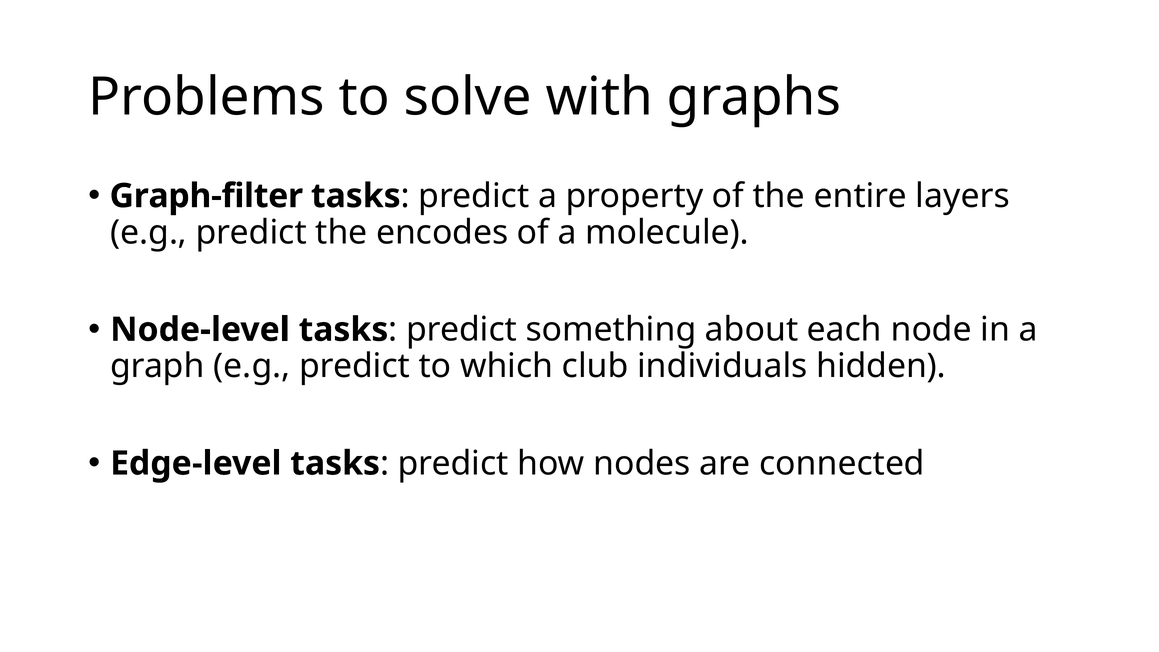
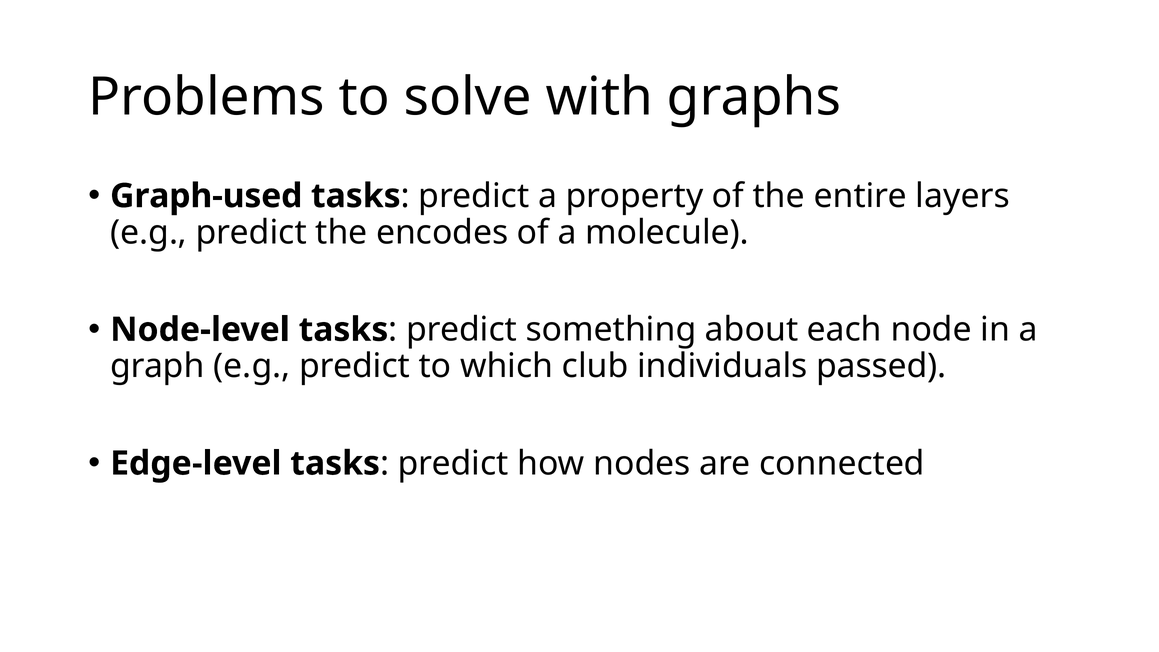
Graph-filter: Graph-filter -> Graph-used
hidden: hidden -> passed
